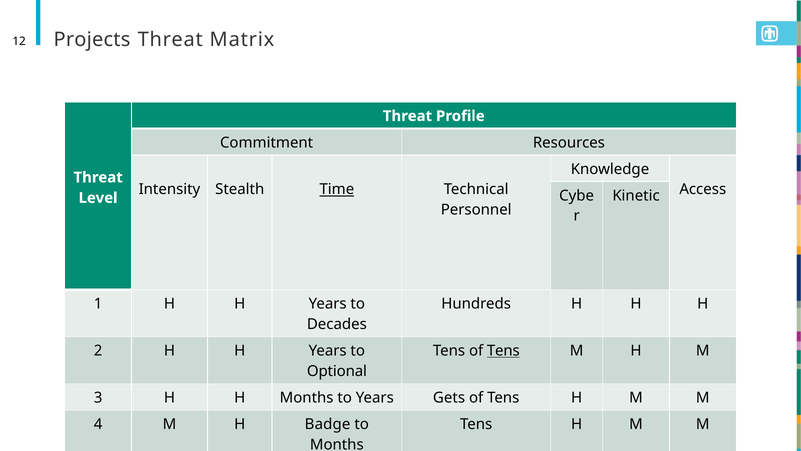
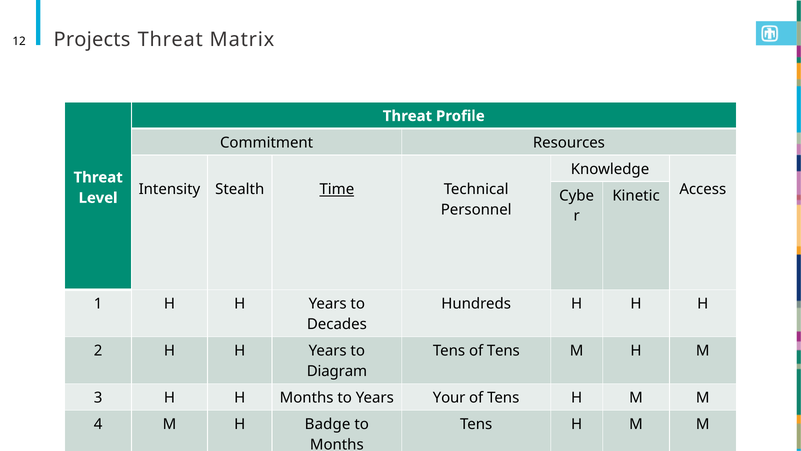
Tens at (503, 350) underline: present -> none
Optional: Optional -> Diagram
Gets: Gets -> Your
